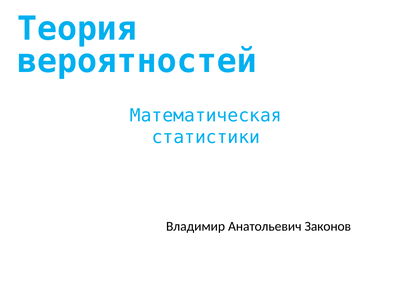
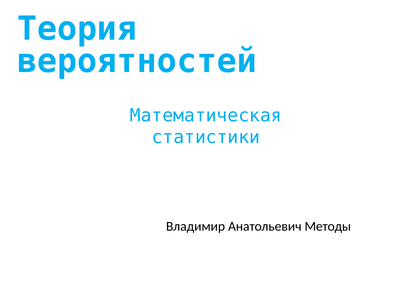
Законов: Законов -> Методы
